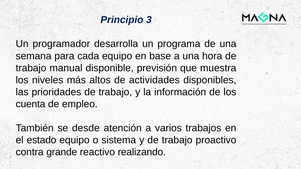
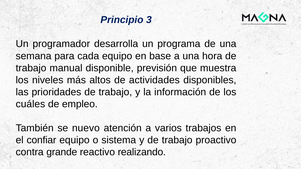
cuenta: cuenta -> cuáles
desde: desde -> nuevo
estado: estado -> confiar
